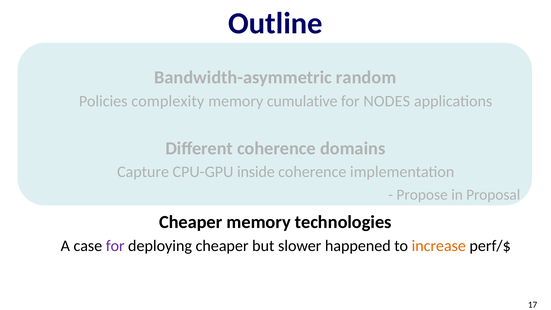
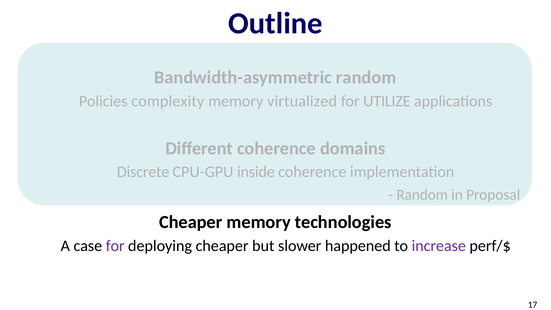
cumulative: cumulative -> virtualized
NODES: NODES -> UTILIZE
Capture: Capture -> Discrete
Propose at (422, 195): Propose -> Random
increase colour: orange -> purple
